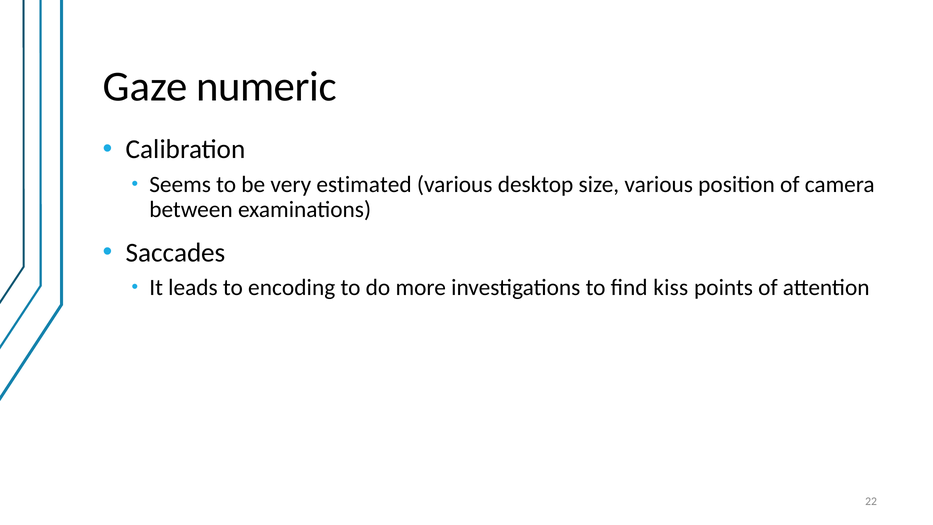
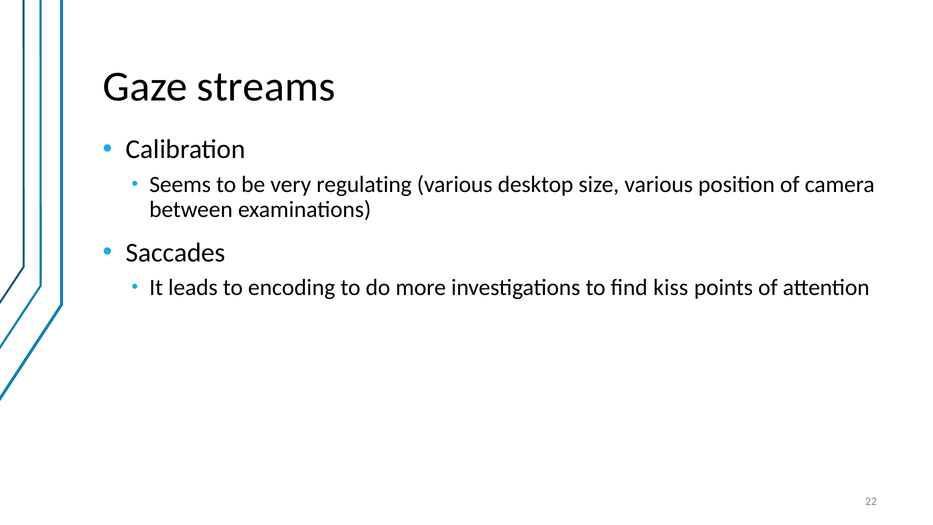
numeric: numeric -> streams
estimated: estimated -> regulating
